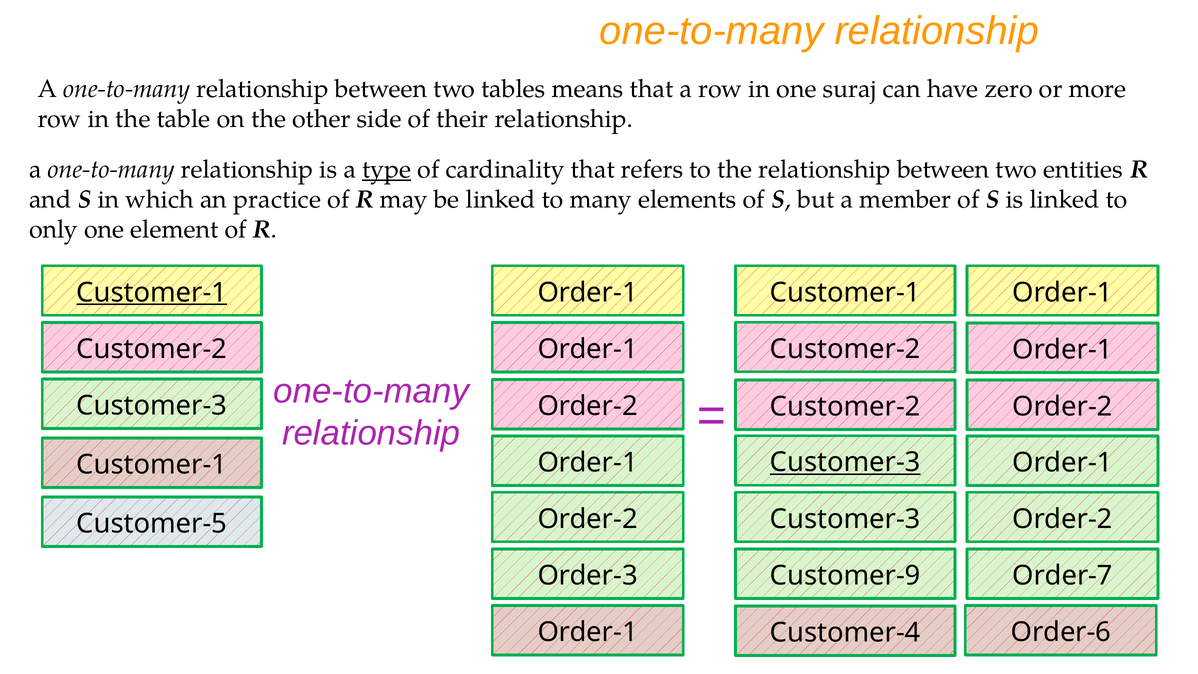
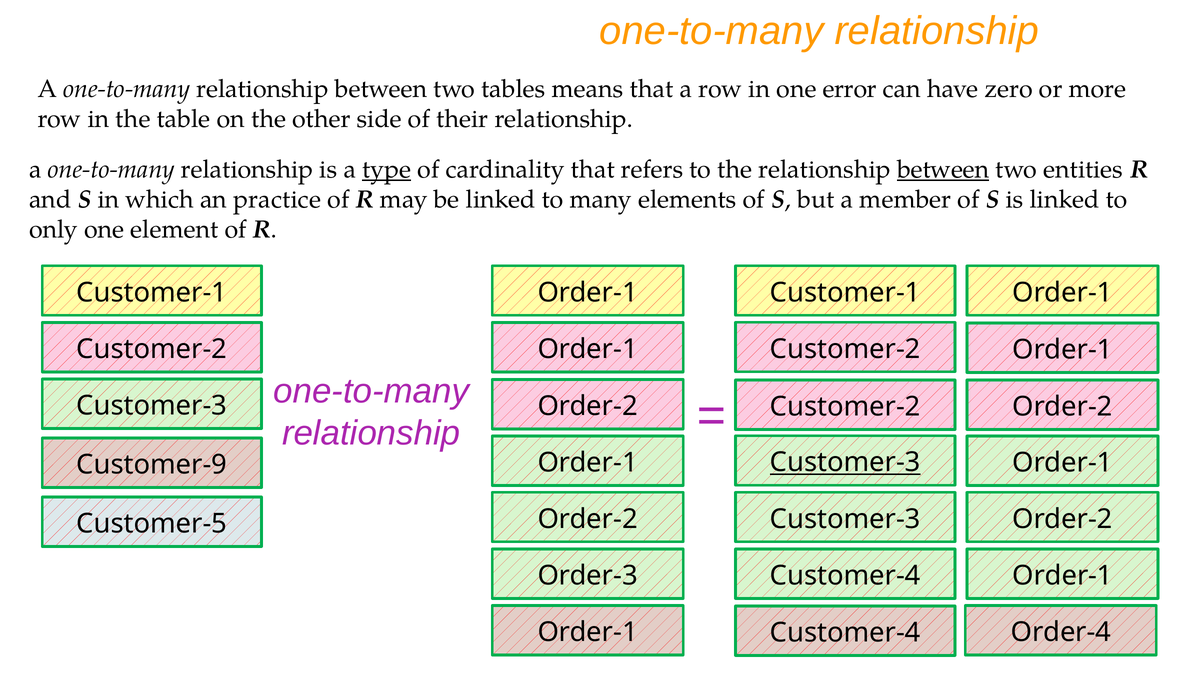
suraj: suraj -> error
between at (943, 169) underline: none -> present
Customer-1 at (152, 292) underline: present -> none
Customer-1 at (152, 465): Customer-1 -> Customer-9
Customer-9 at (845, 575): Customer-9 -> Customer-4
Order-7 at (1063, 575): Order-7 -> Order-1
Order-6: Order-6 -> Order-4
